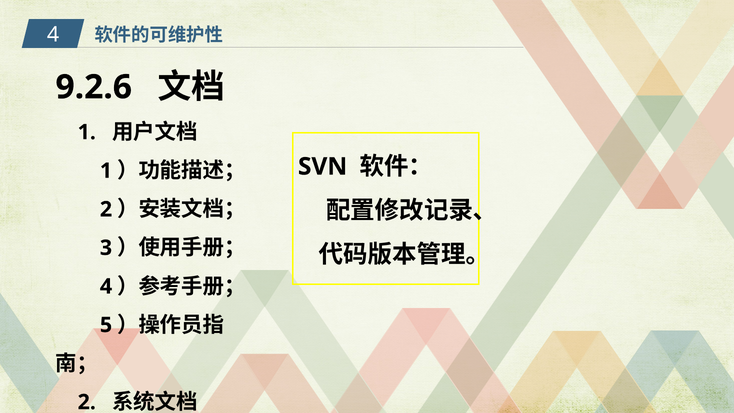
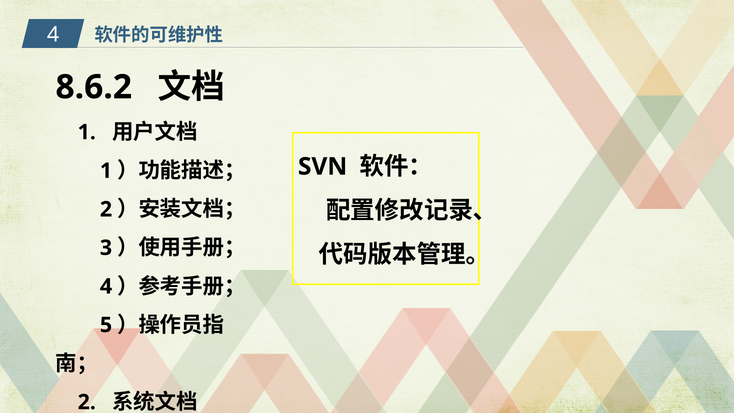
9.2.6: 9.2.6 -> 8.6.2
